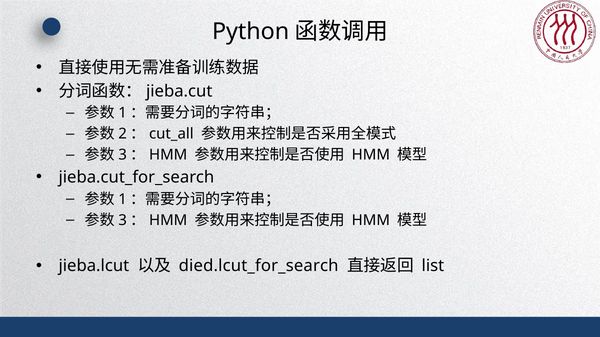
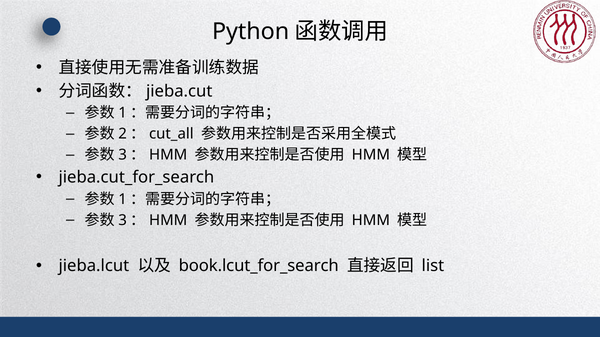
died.lcut_for_search: died.lcut_for_search -> book.lcut_for_search
